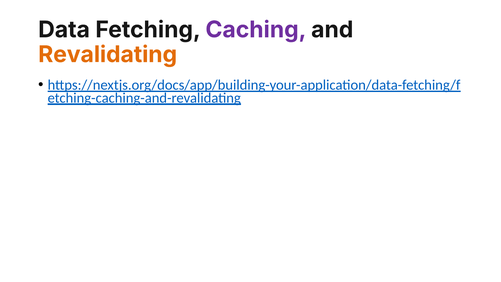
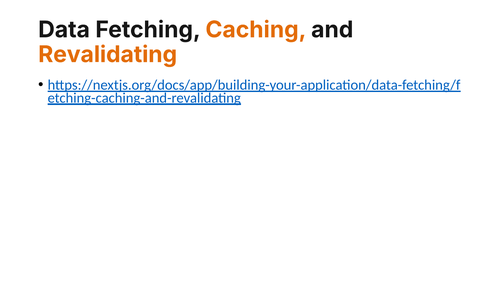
Caching colour: purple -> orange
